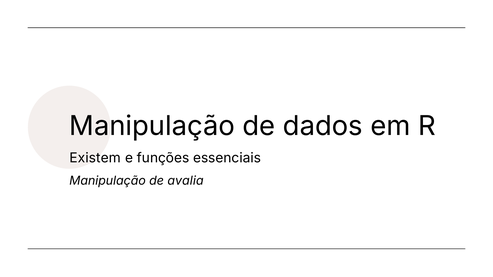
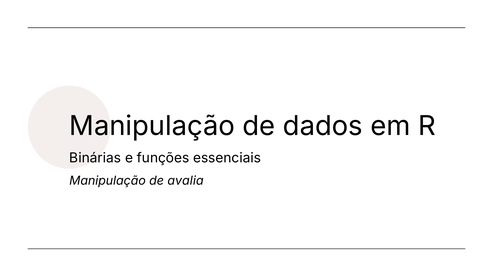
Existem: Existem -> Binárias
